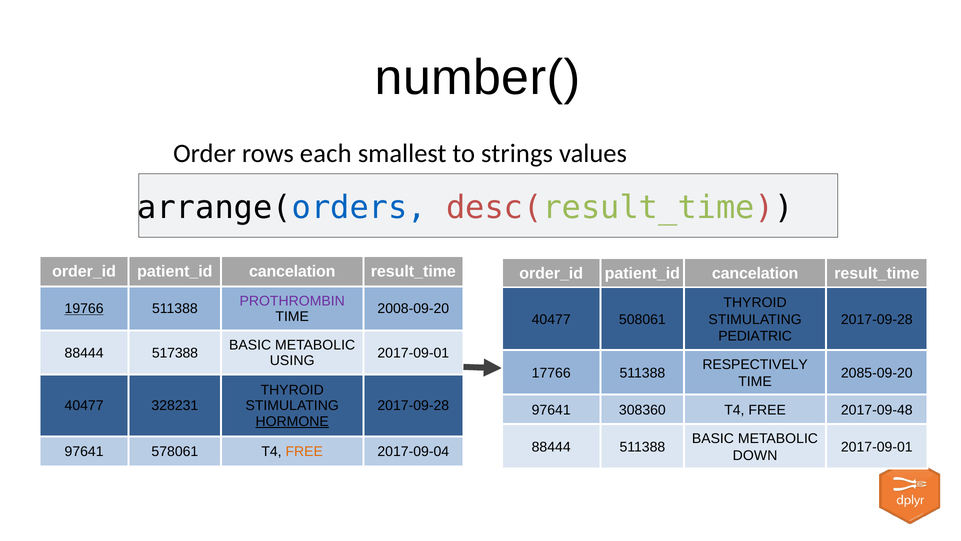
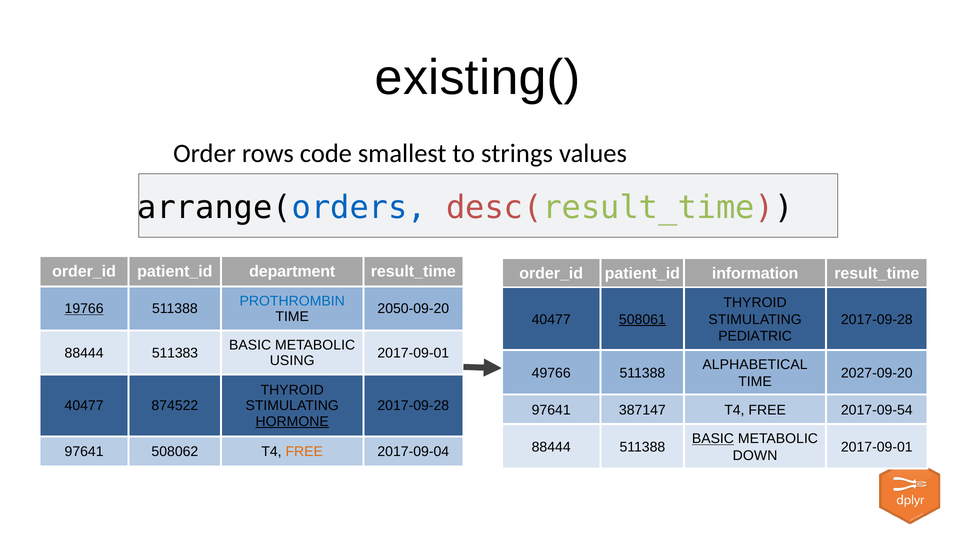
number(: number( -> existing(
each: each -> code
cancelation at (292, 271): cancelation -> department
cancelation at (755, 273): cancelation -> information
PROTHROMBIN colour: purple -> blue
2008-09-20: 2008-09-20 -> 2050-09-20
508061 underline: none -> present
517388: 517388 -> 511383
RESPECTIVELY: RESPECTIVELY -> ALPHABETICAL
17766: 17766 -> 49766
2085-09-20: 2085-09-20 -> 2027-09-20
328231: 328231 -> 874522
308360: 308360 -> 387147
2017-09-48: 2017-09-48 -> 2017-09-54
BASIC at (713, 438) underline: none -> present
578061: 578061 -> 508062
